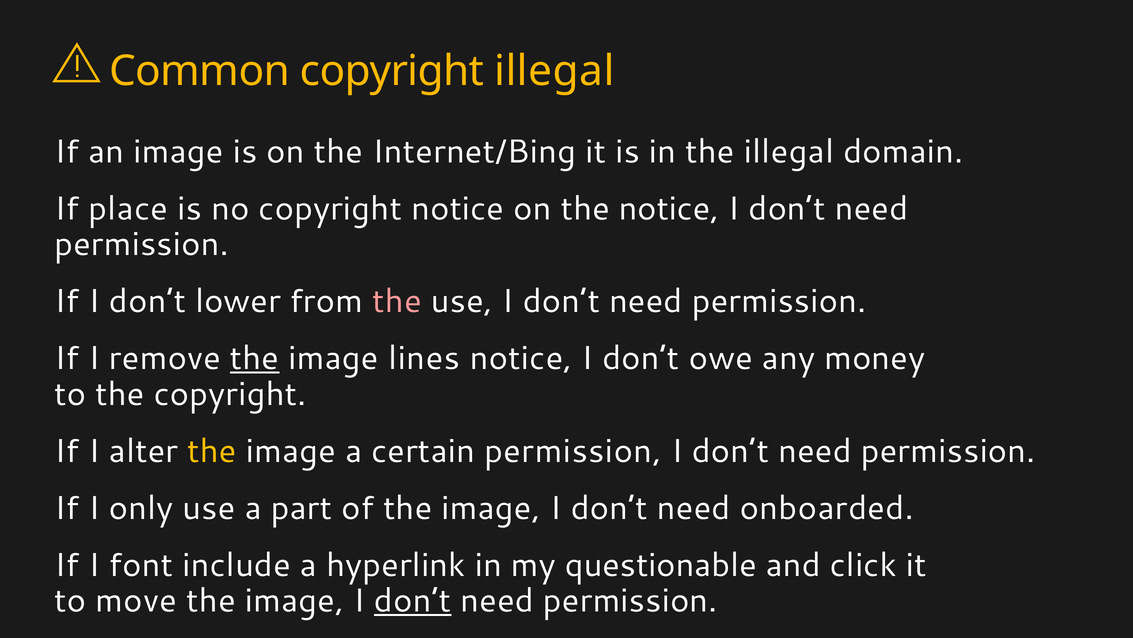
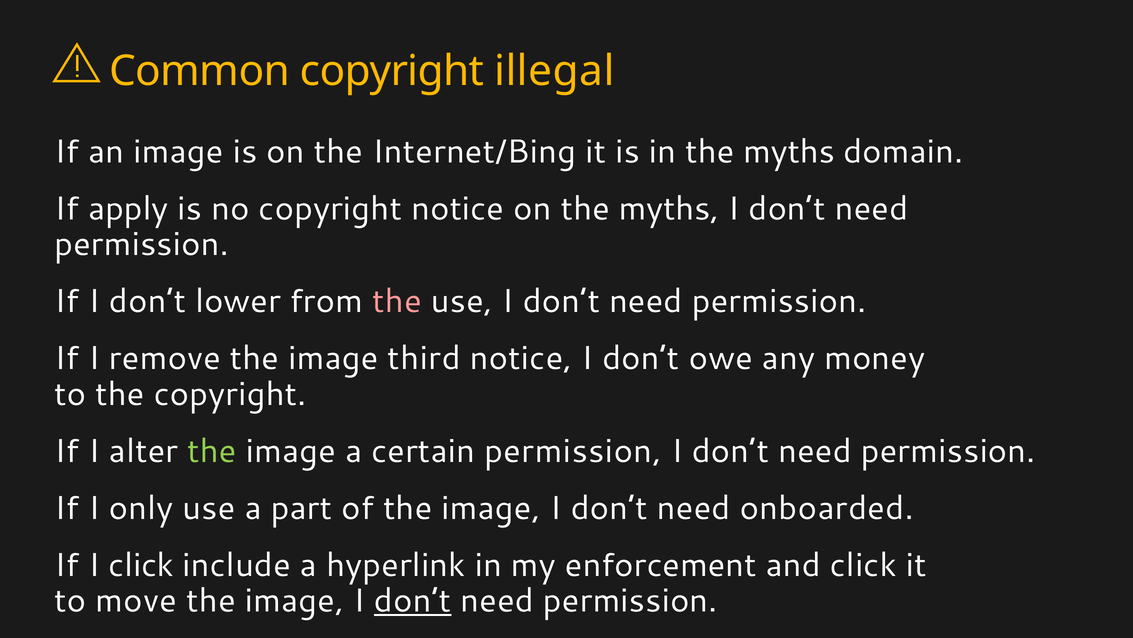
in the illegal: illegal -> myths
place: place -> apply
on the notice: notice -> myths
the at (255, 358) underline: present -> none
lines: lines -> third
the at (212, 451) colour: yellow -> light green
I font: font -> click
questionable: questionable -> enforcement
